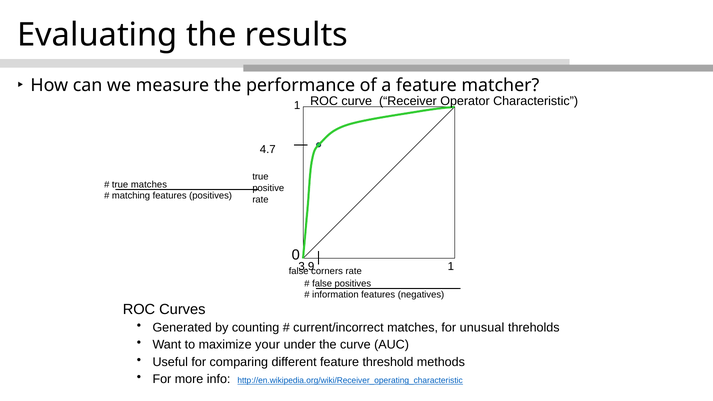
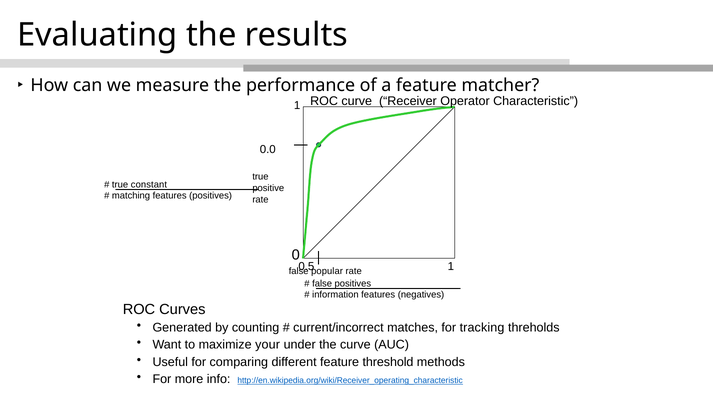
4.7: 4.7 -> 0.0
true matches: matches -> constant
3.9: 3.9 -> 0.5
corners: corners -> popular
unusual: unusual -> tracking
